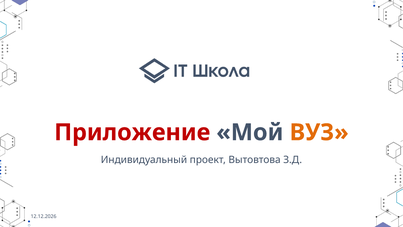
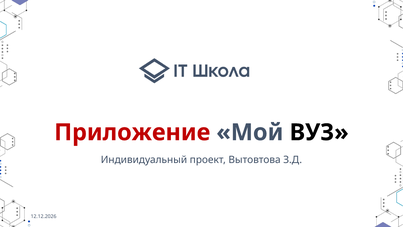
ВУЗ colour: orange -> black
